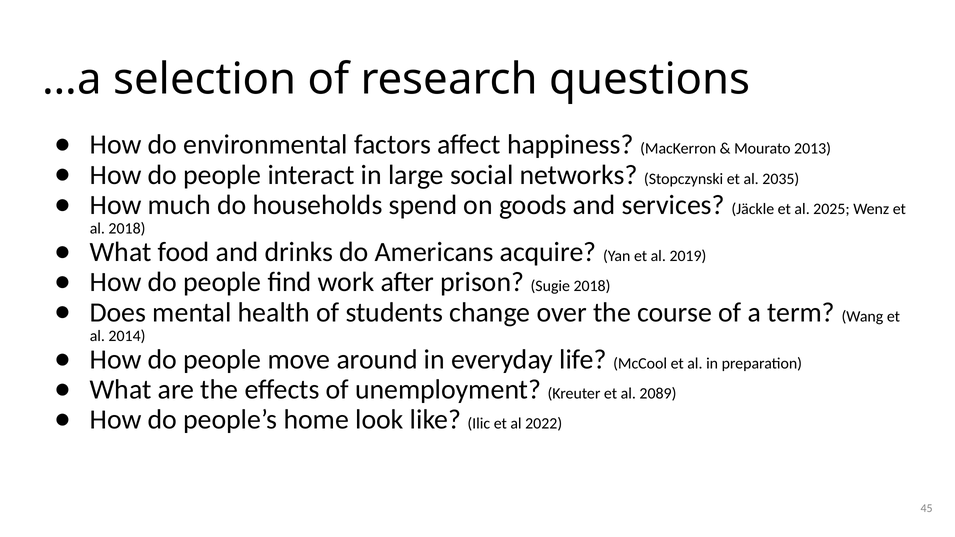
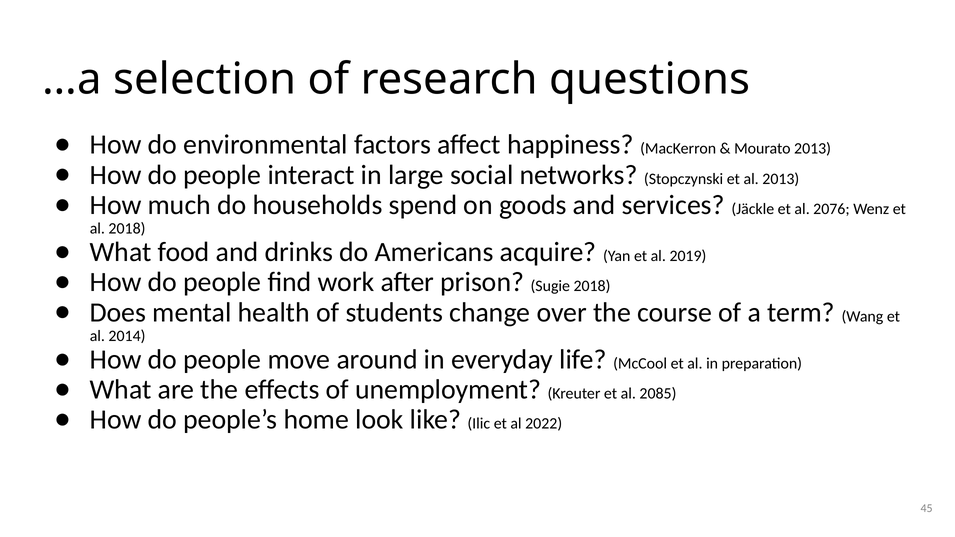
al 2035: 2035 -> 2013
2025: 2025 -> 2076
2089: 2089 -> 2085
